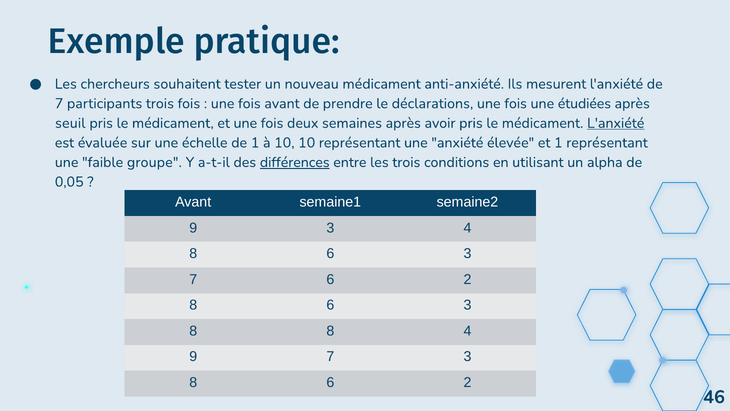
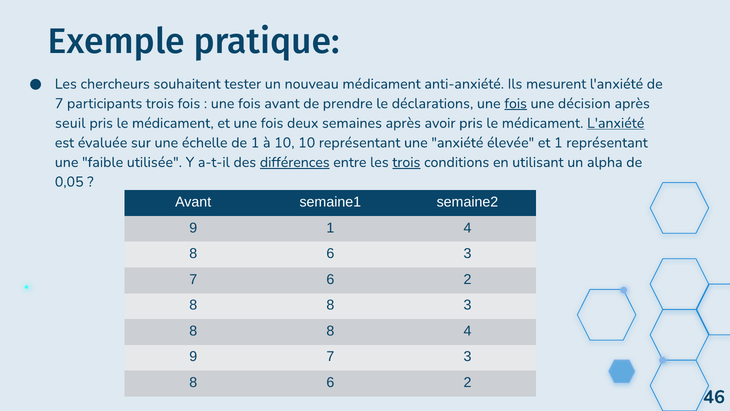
fois at (516, 103) underline: none -> present
étudiées: étudiées -> décision
groupe: groupe -> utilisée
trois at (406, 162) underline: none -> present
9 3: 3 -> 1
6 at (330, 305): 6 -> 8
